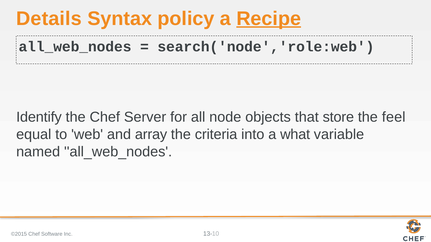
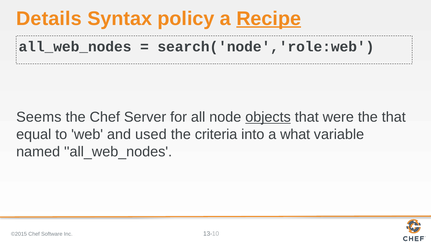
Identify: Identify -> Seems
objects underline: none -> present
store: store -> were
the feel: feel -> that
array: array -> used
